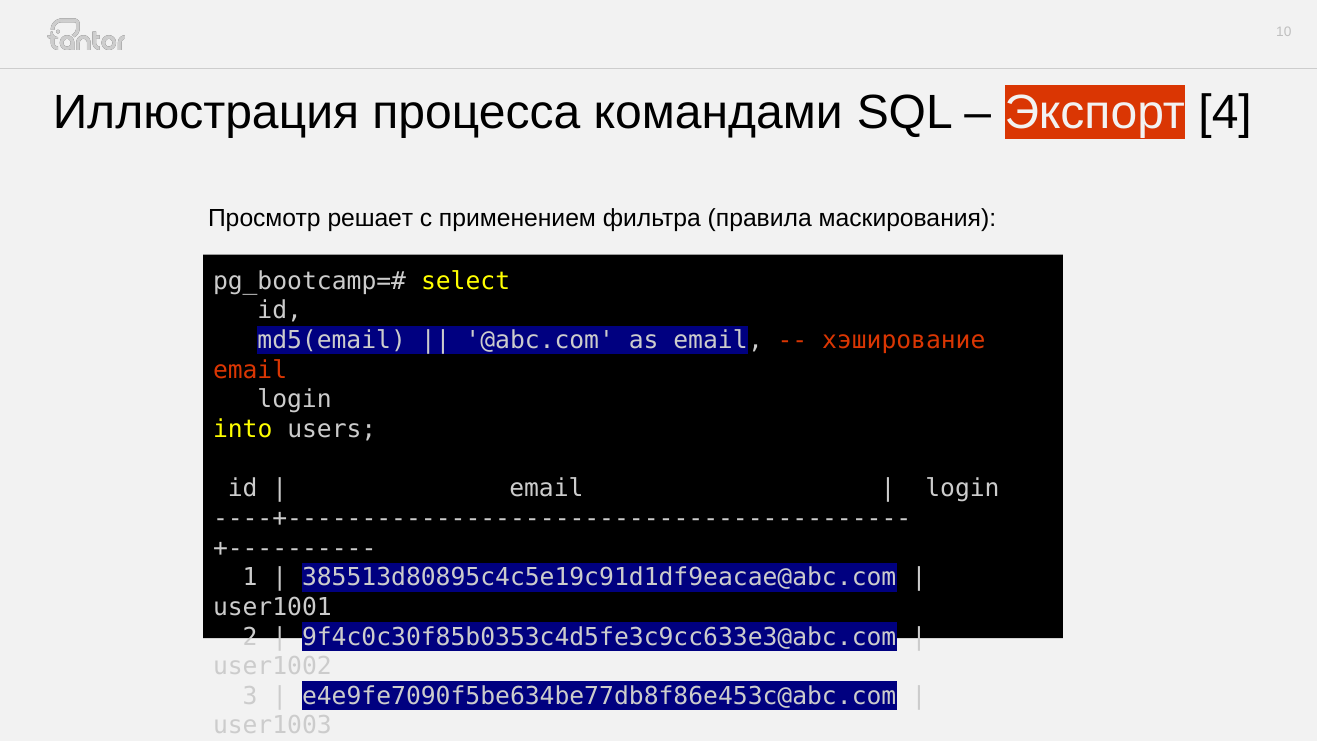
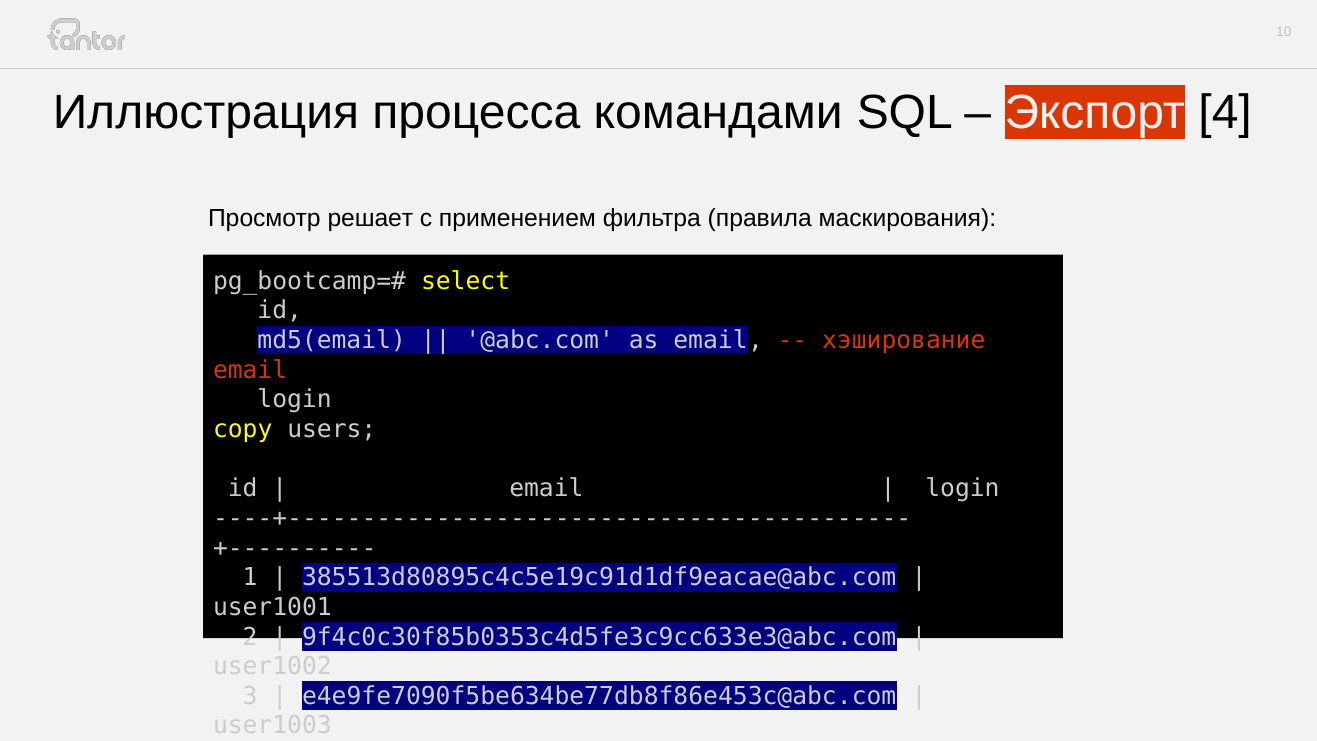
into: into -> copy
